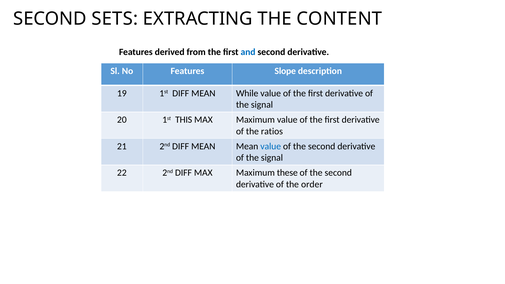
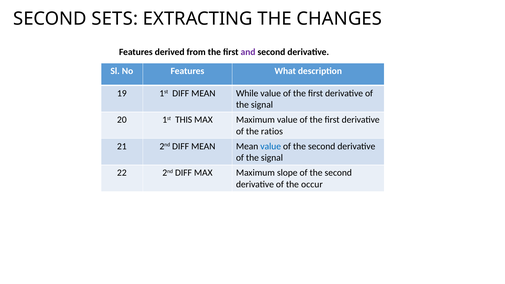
CONTENT: CONTENT -> CHANGES
and colour: blue -> purple
Slope: Slope -> What
these: these -> slope
order: order -> occur
